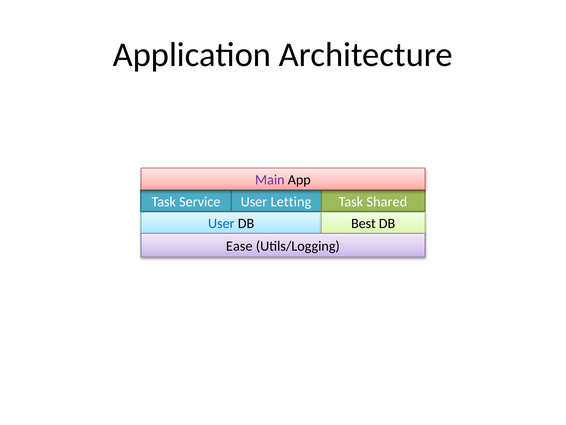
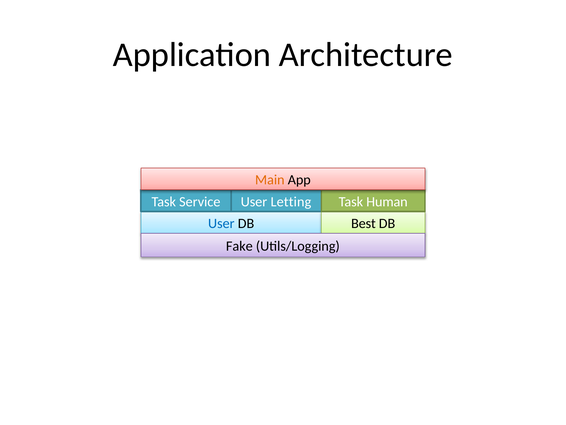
Main colour: purple -> orange
Shared: Shared -> Human
Ease: Ease -> Fake
